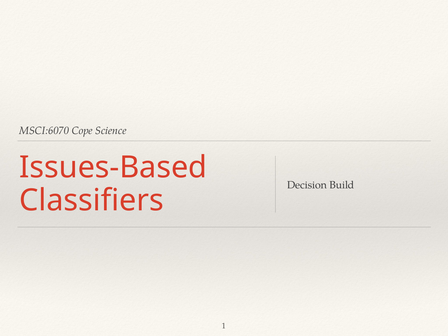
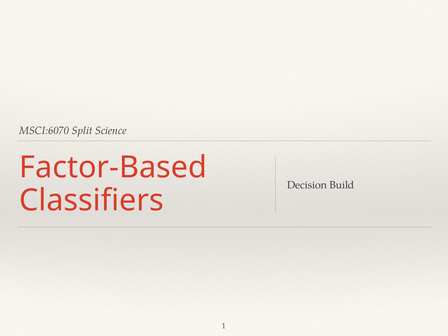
Cope: Cope -> Split
Issues-Based: Issues-Based -> Factor-Based
